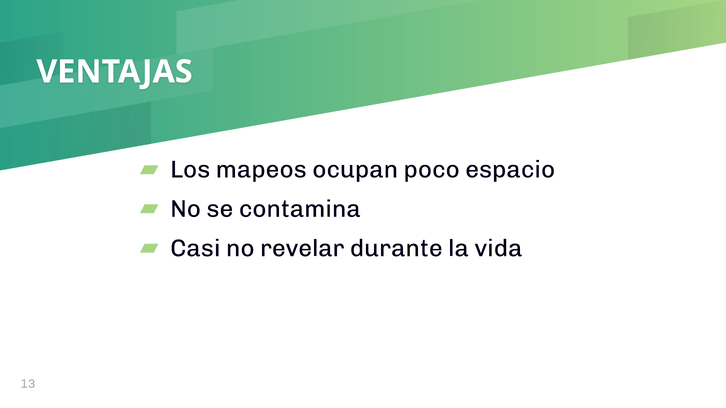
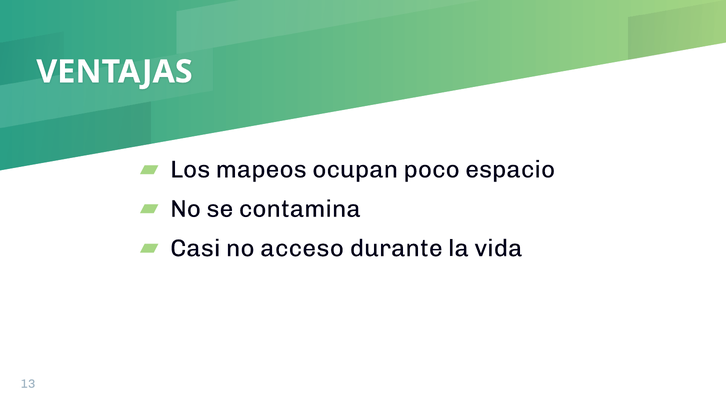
revelar: revelar -> acceso
